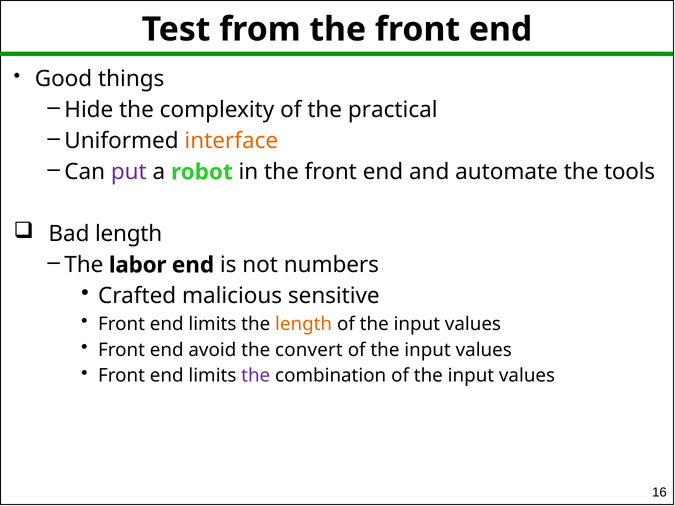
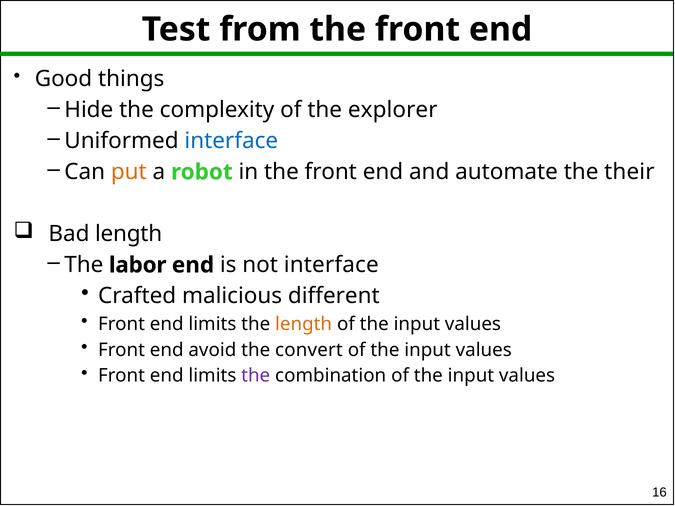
practical: practical -> explorer
interface at (231, 141) colour: orange -> blue
put colour: purple -> orange
tools: tools -> their
not numbers: numbers -> interface
sensitive: sensitive -> different
